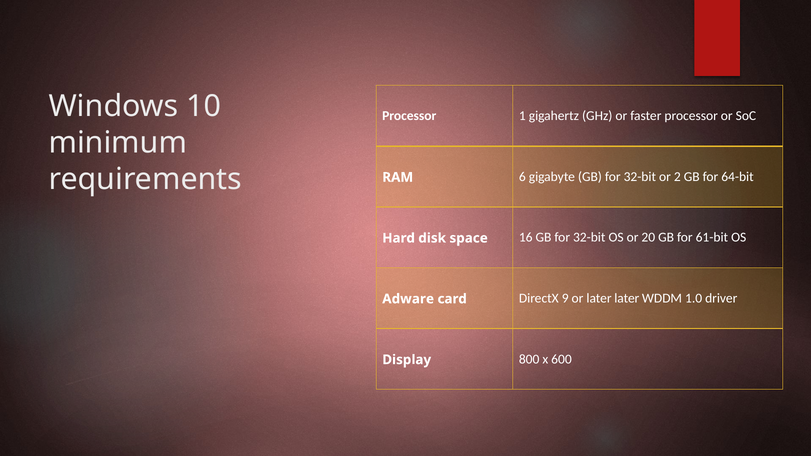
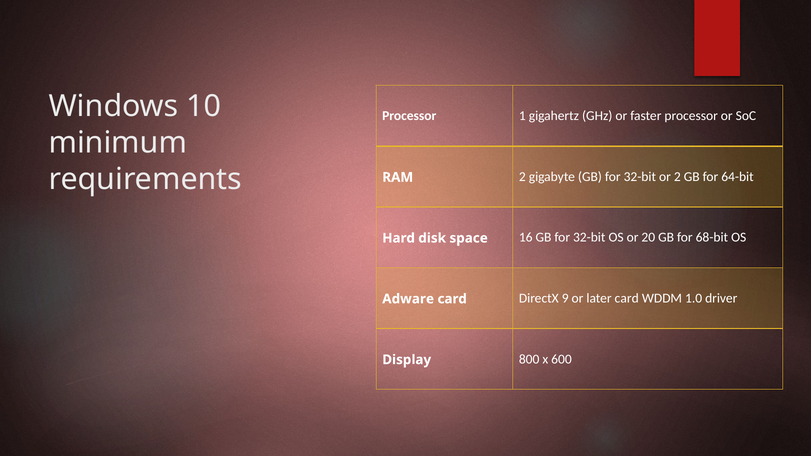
RAM 6: 6 -> 2
61-bit: 61-bit -> 68-bit
later later: later -> card
